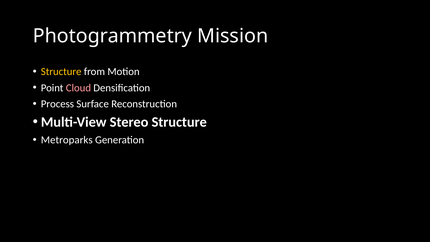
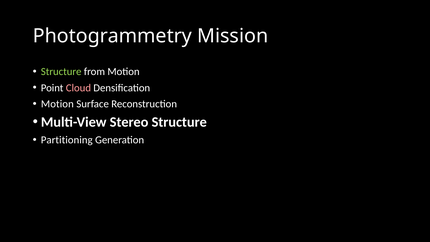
Structure at (61, 72) colour: yellow -> light green
Process at (57, 104): Process -> Motion
Metroparks: Metroparks -> Partitioning
